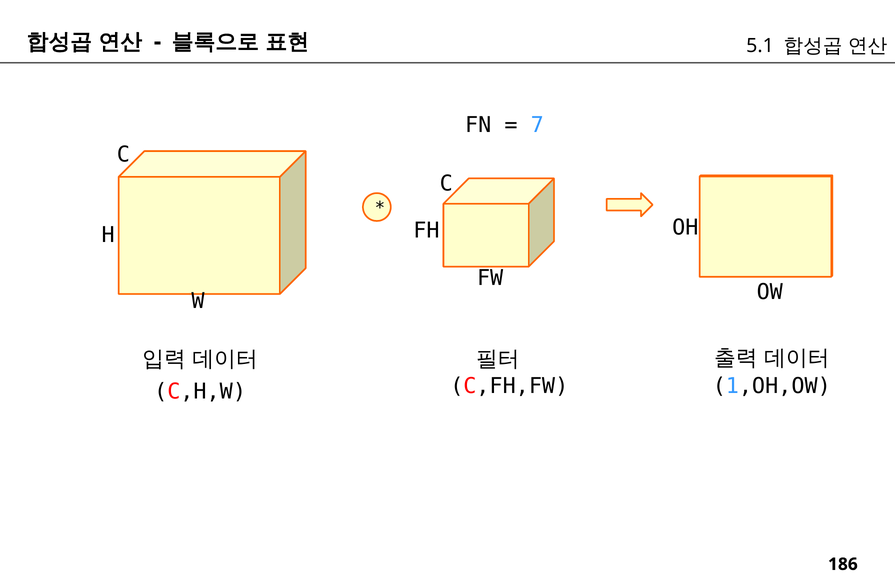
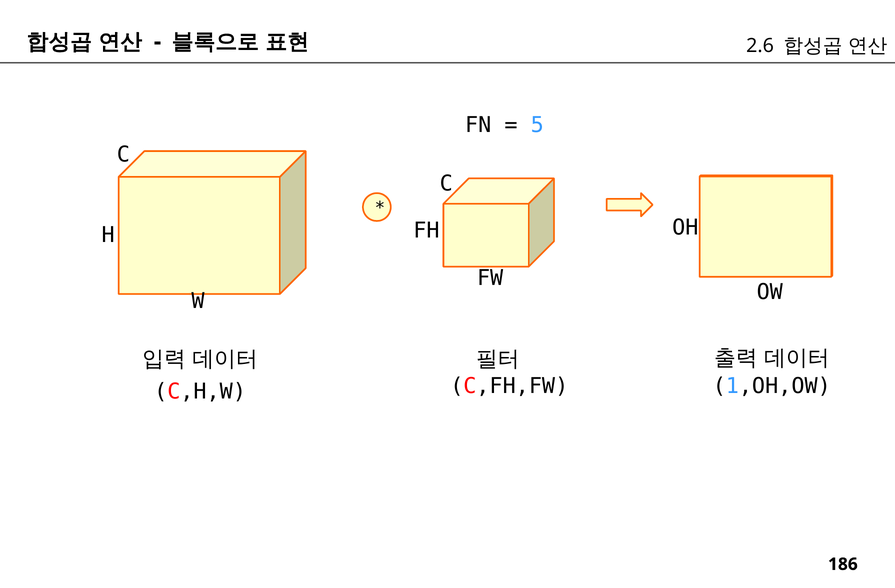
5.1: 5.1 -> 2.6
7: 7 -> 5
